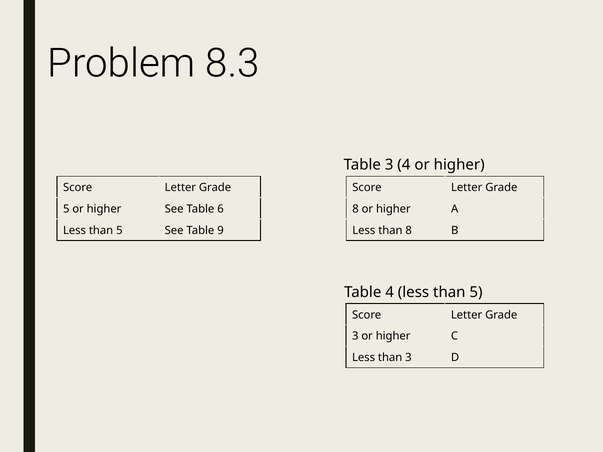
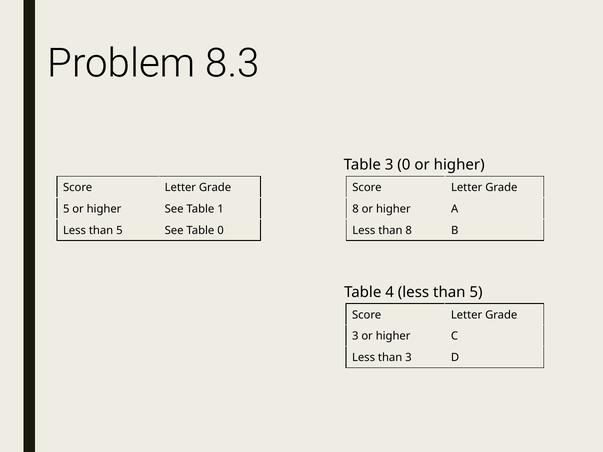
3 4: 4 -> 0
6: 6 -> 1
Table 9: 9 -> 0
